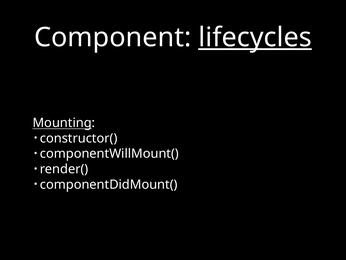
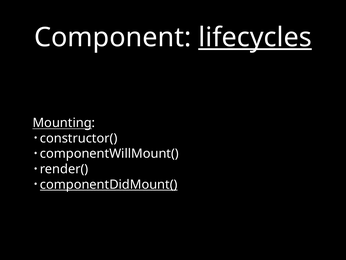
componentDidMount( underline: none -> present
